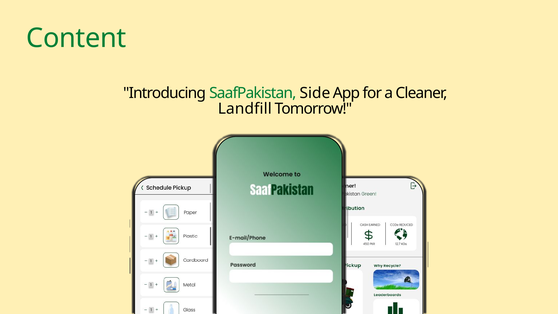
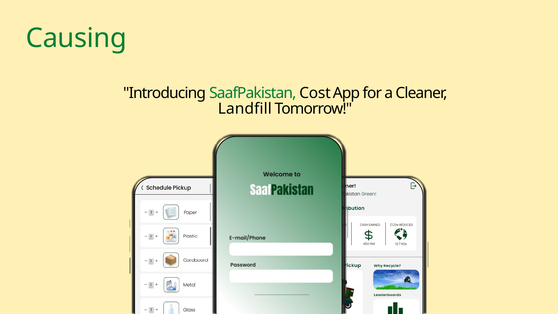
Content: Content -> Causing
Side: Side -> Cost
